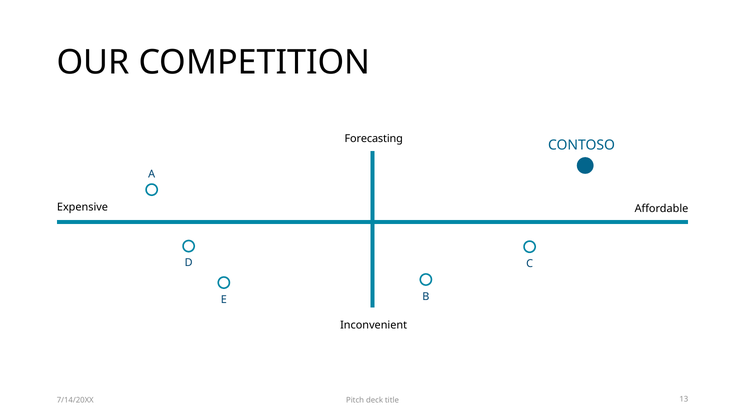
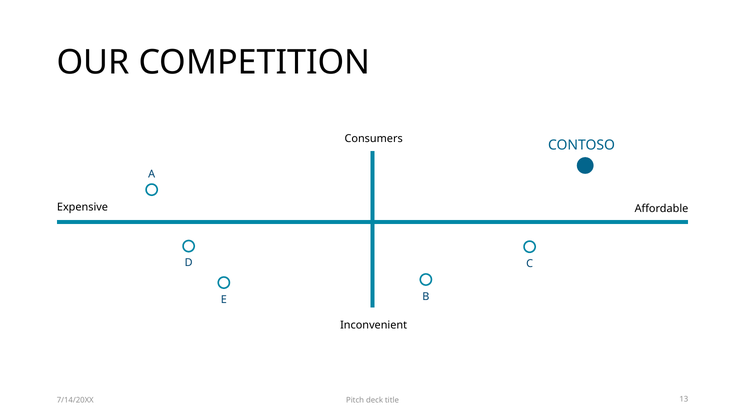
Forecasting: Forecasting -> Consumers
